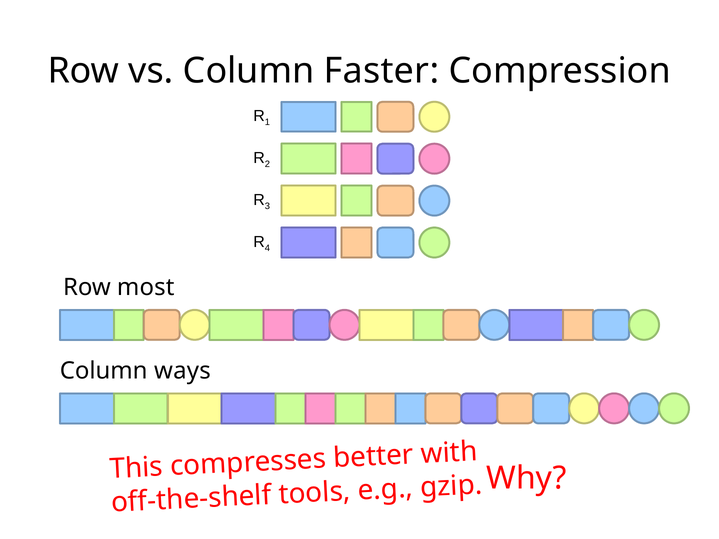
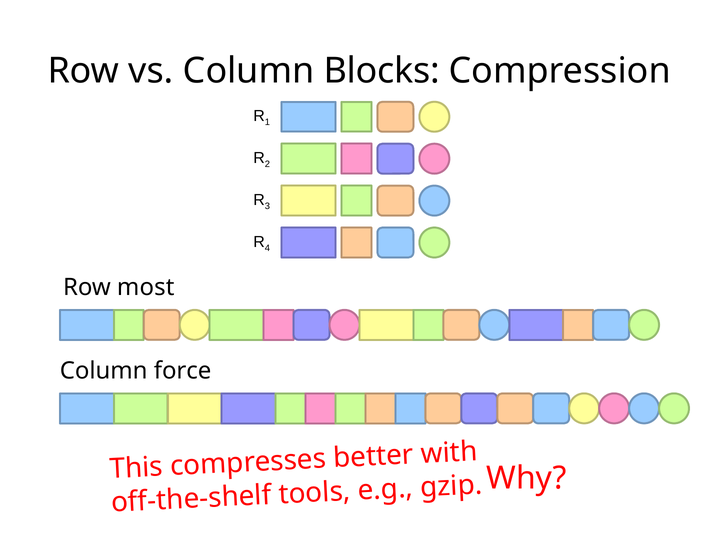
Faster: Faster -> Blocks
ways: ways -> force
